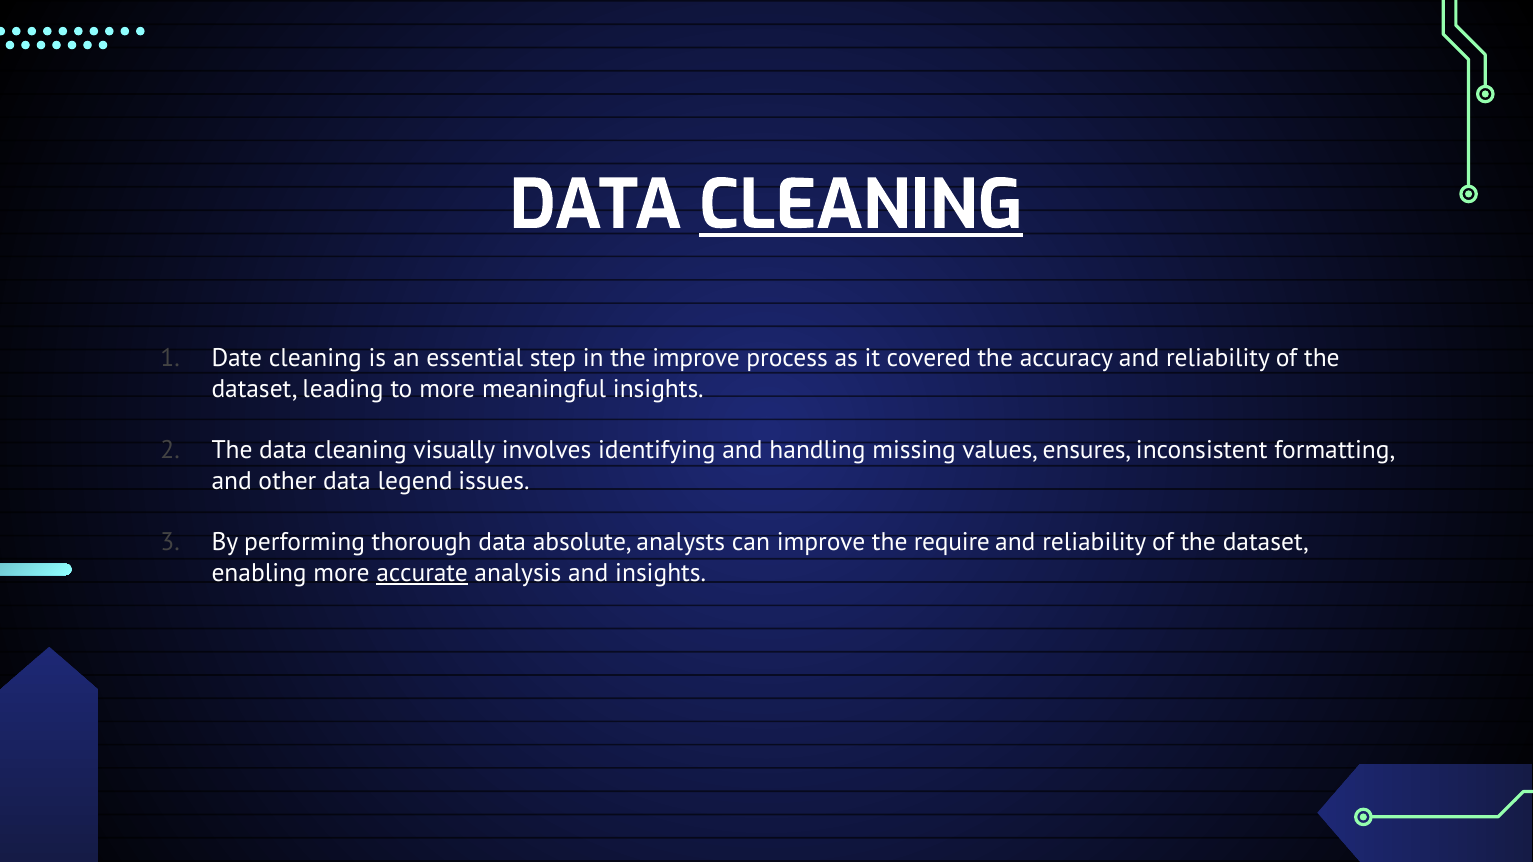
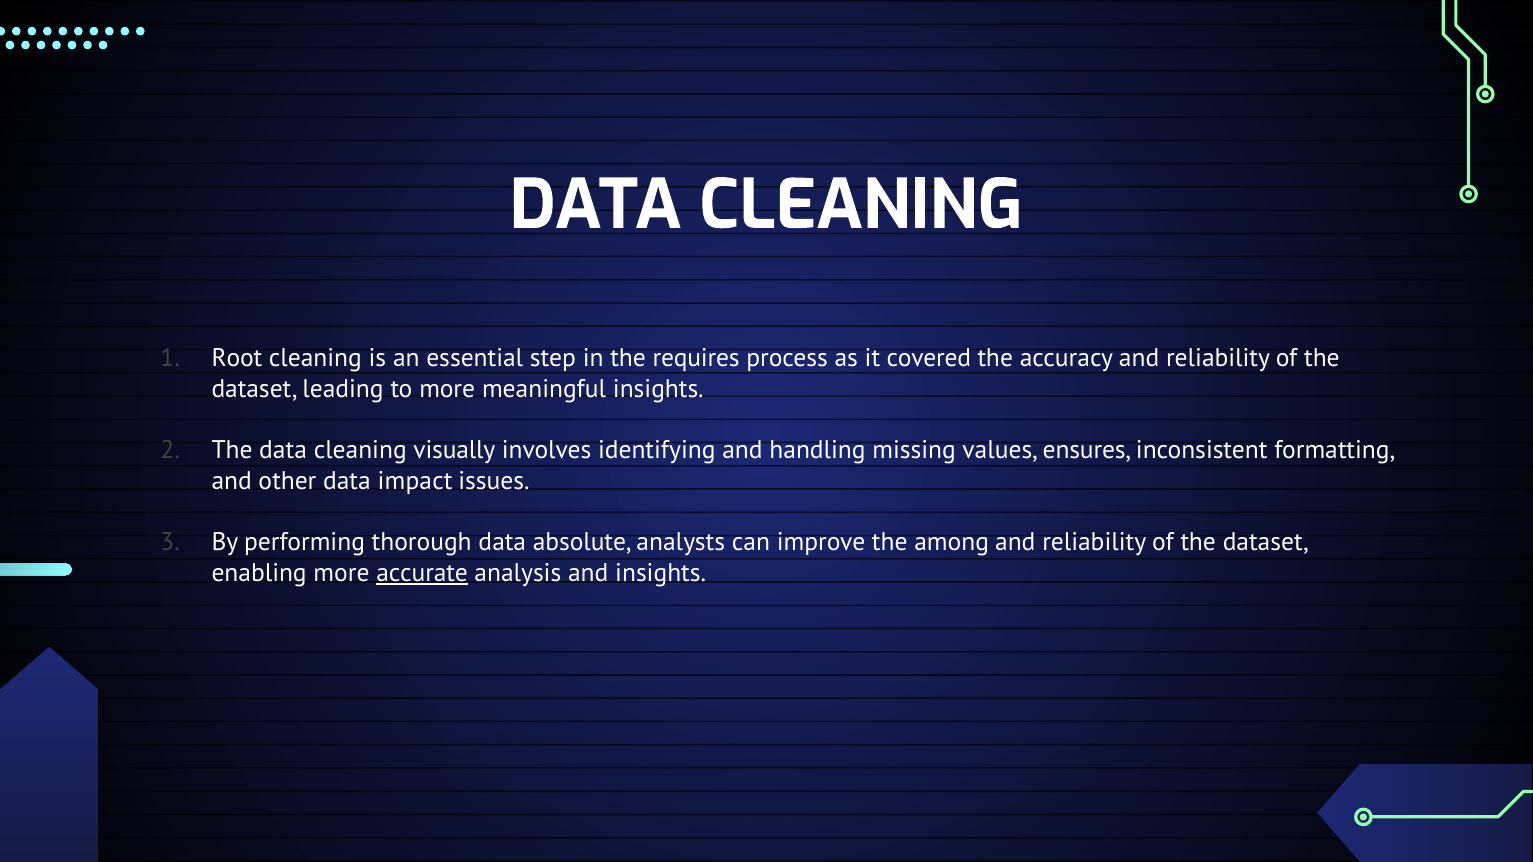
CLEANING at (861, 205) underline: present -> none
Date: Date -> Root
the improve: improve -> requires
legend: legend -> impact
require: require -> among
